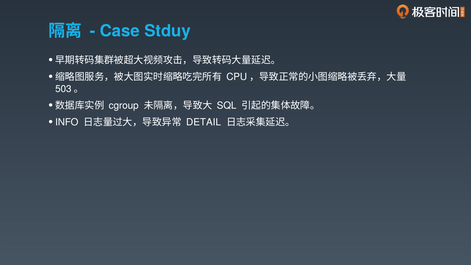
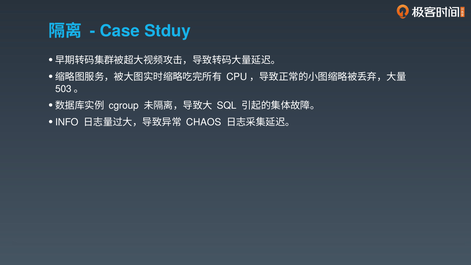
DETAIL: DETAIL -> CHAOS
